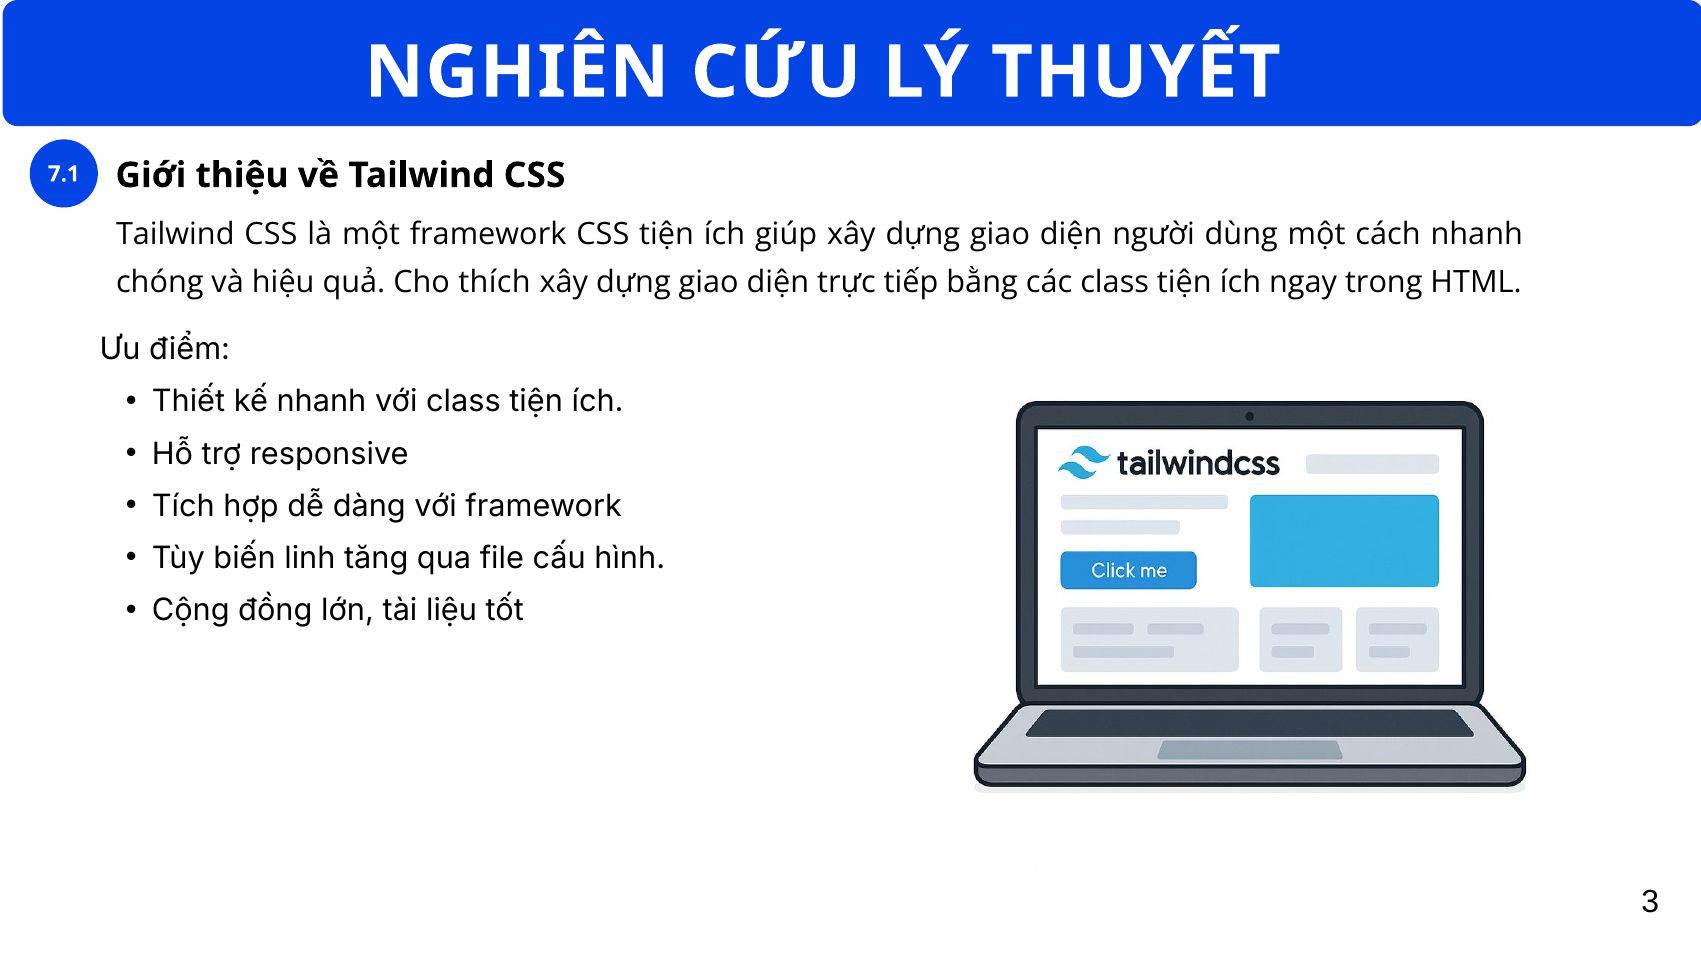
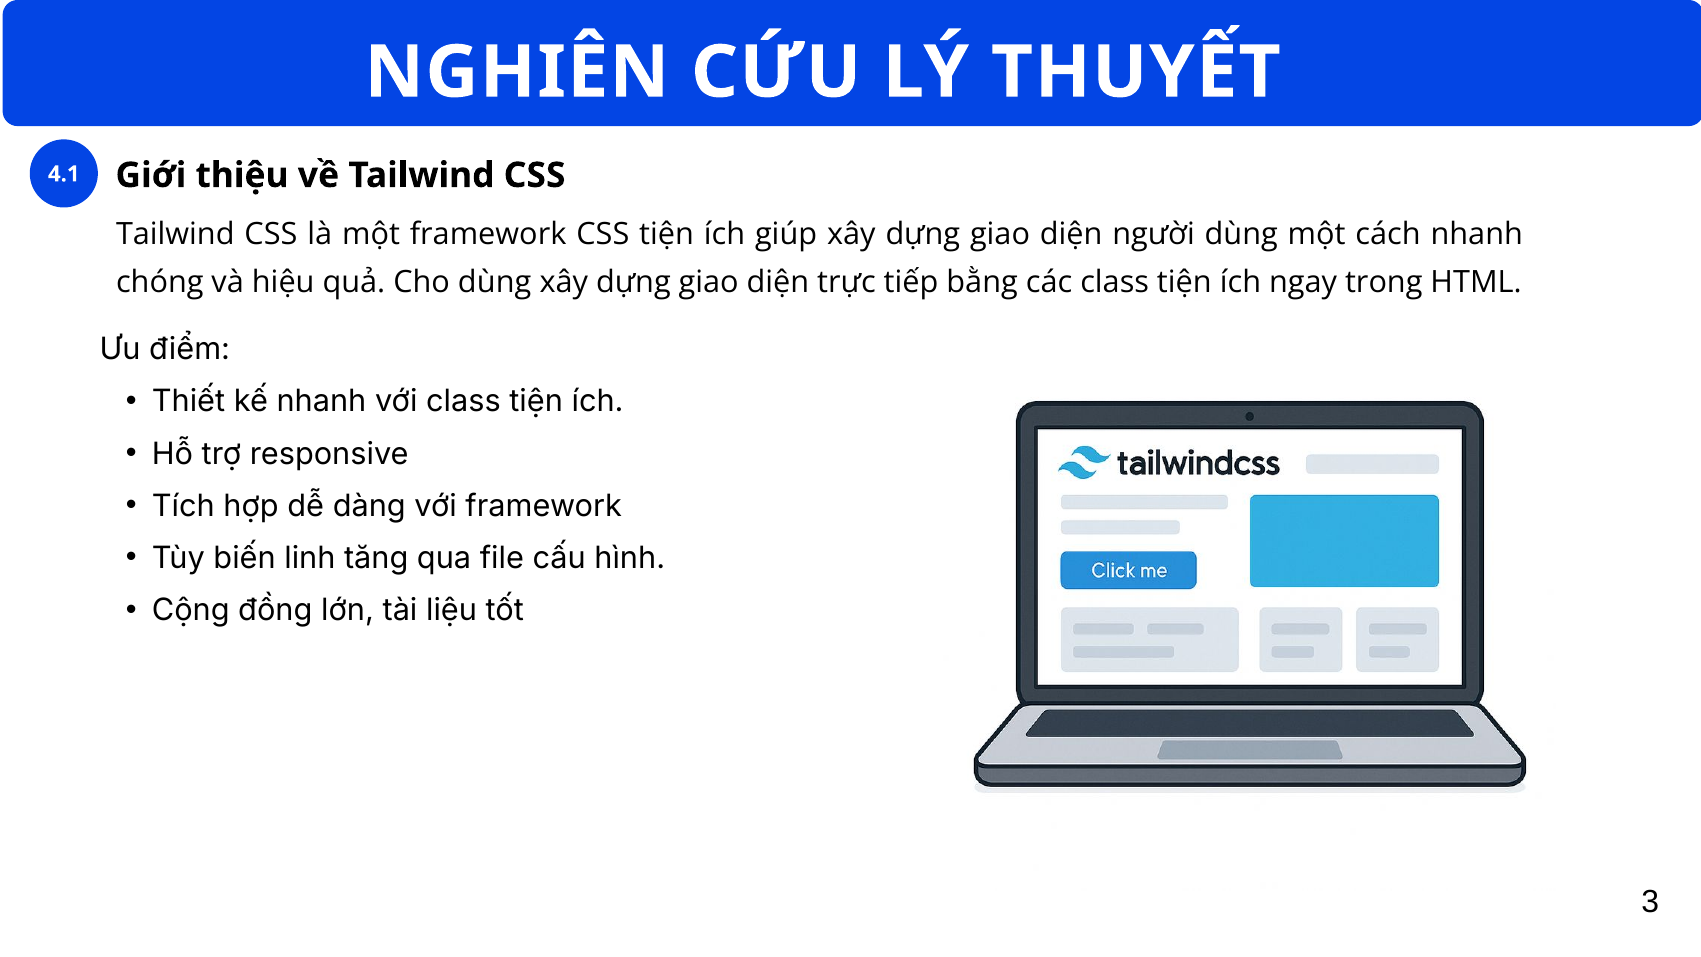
7.1: 7.1 -> 4.1
Cho thích: thích -> dùng
